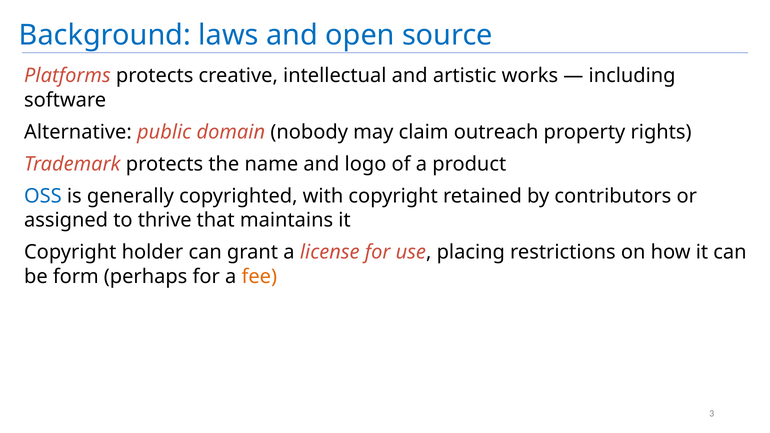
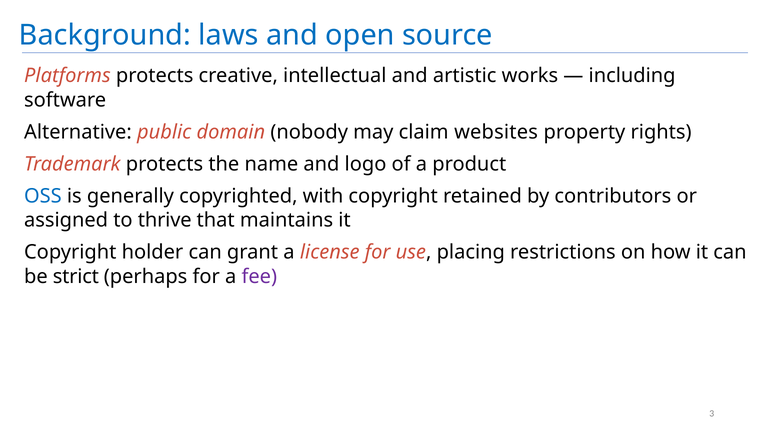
outreach: outreach -> websites
form: form -> strict
fee colour: orange -> purple
